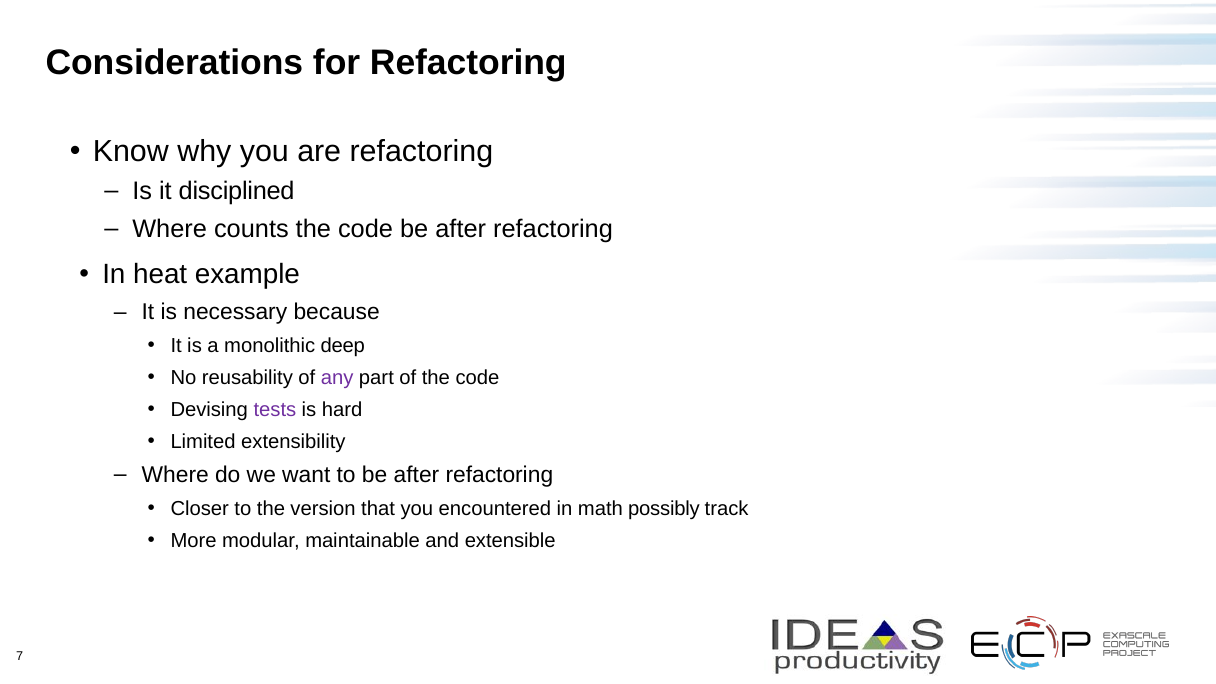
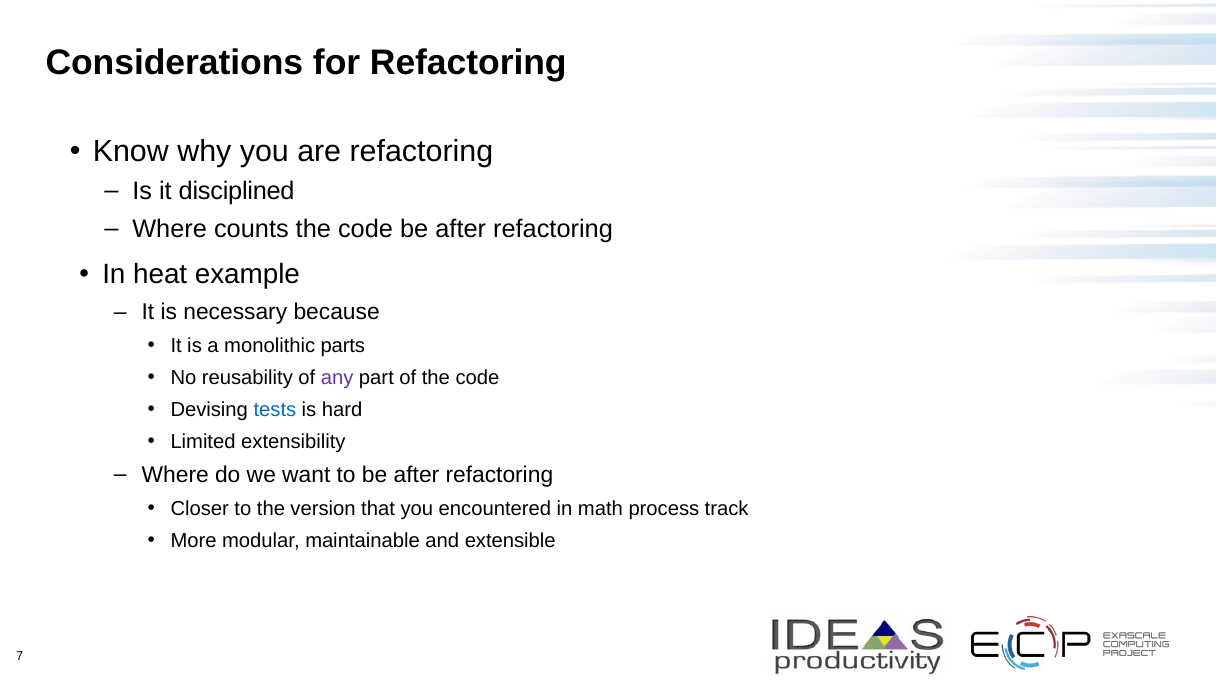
deep: deep -> parts
tests colour: purple -> blue
possibly: possibly -> process
